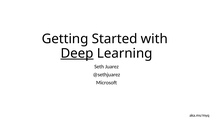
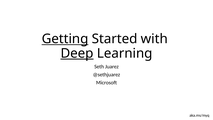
Getting underline: none -> present
